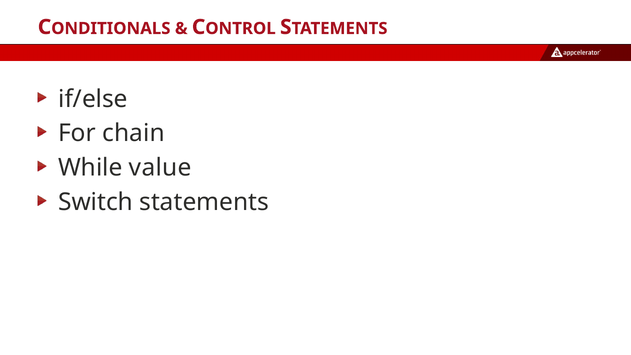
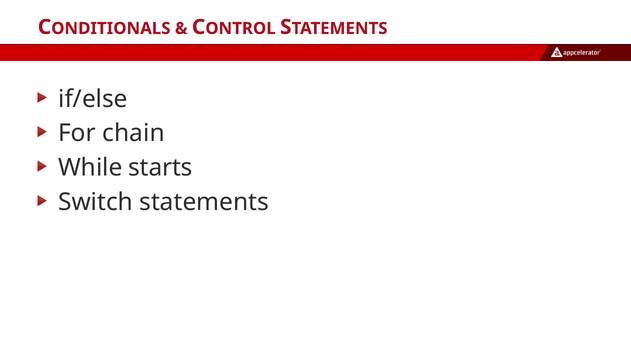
value: value -> starts
